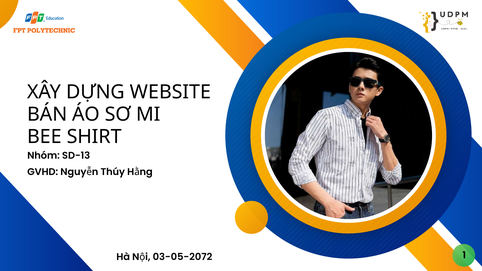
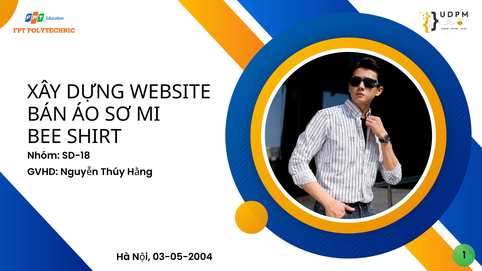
SD-13: SD-13 -> SD-18
03-05-2072: 03-05-2072 -> 03-05-2004
